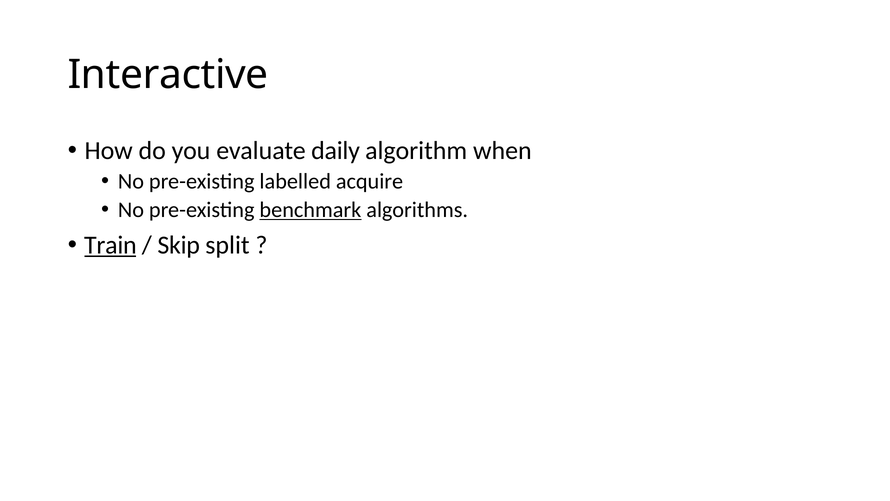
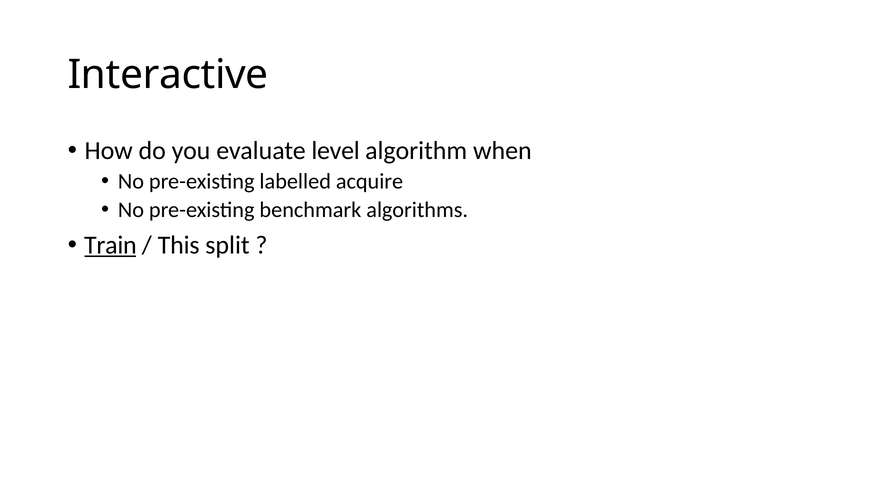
daily: daily -> level
benchmark underline: present -> none
Skip: Skip -> This
